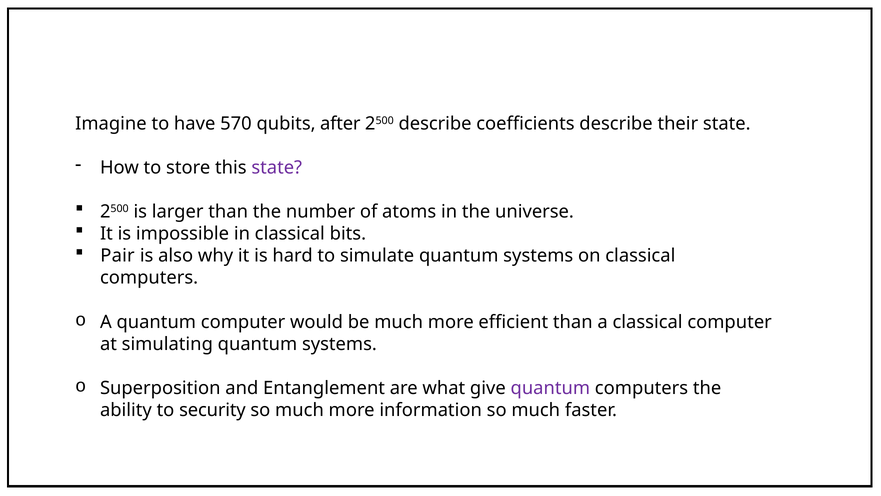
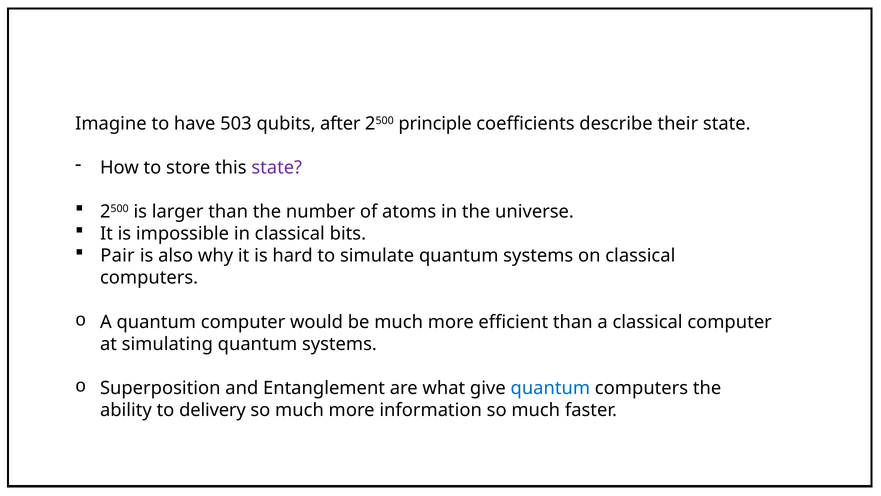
570: 570 -> 503
2500 describe: describe -> principle
quantum at (550, 388) colour: purple -> blue
security: security -> delivery
